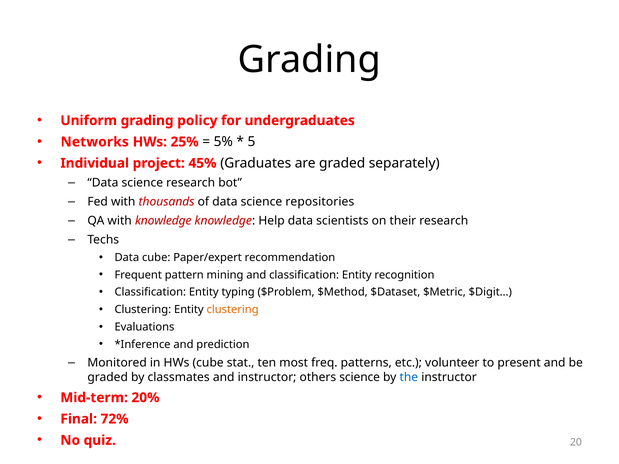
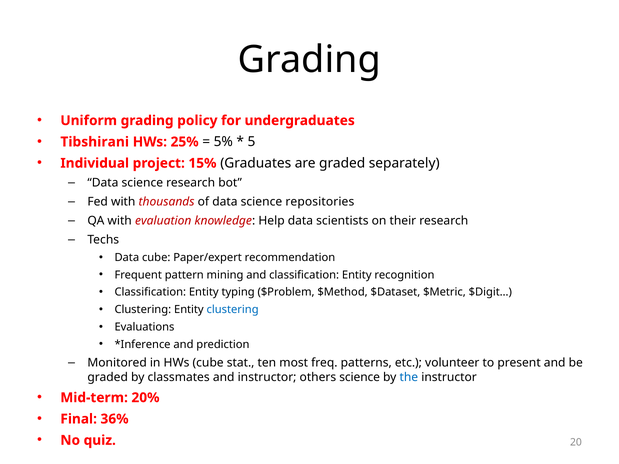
Networks: Networks -> Tibshirani
45%: 45% -> 15%
with knowledge: knowledge -> evaluation
clustering at (233, 310) colour: orange -> blue
72%: 72% -> 36%
